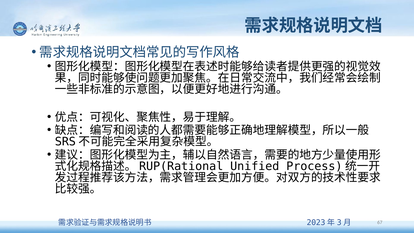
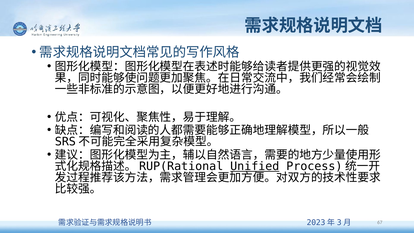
Unified underline: none -> present
